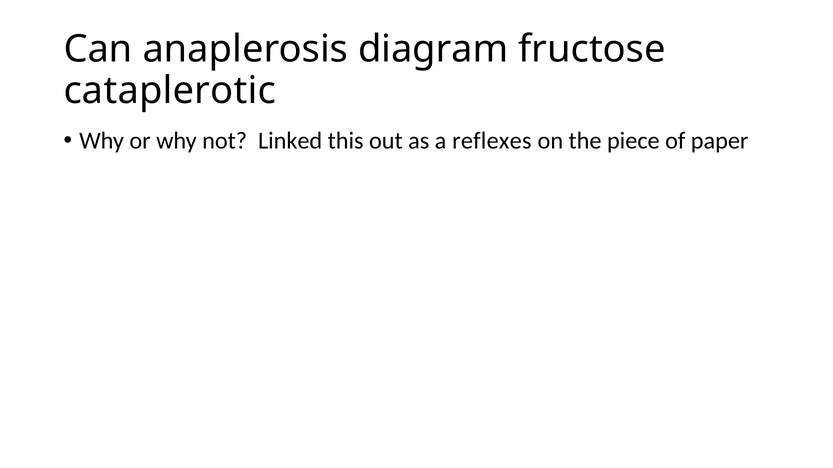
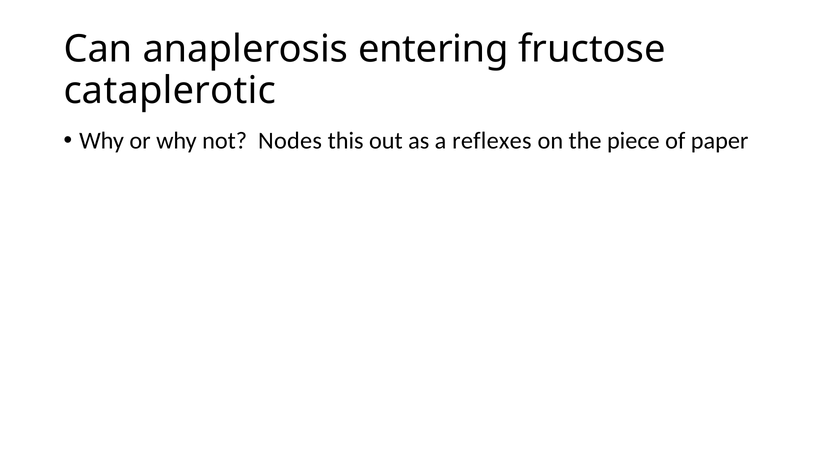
diagram: diagram -> entering
Linked: Linked -> Nodes
